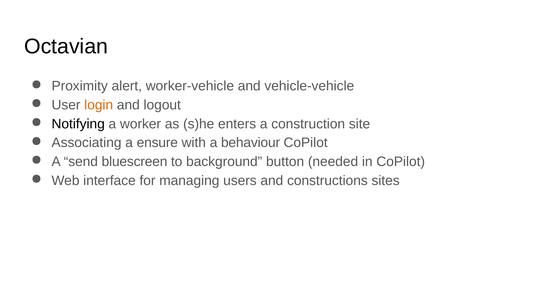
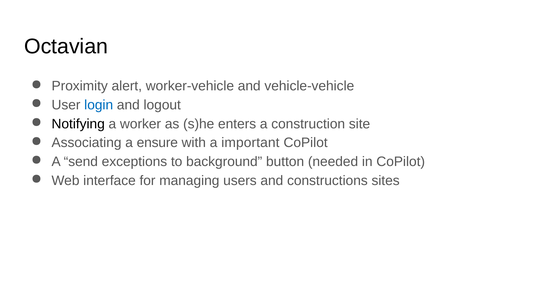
login colour: orange -> blue
behaviour: behaviour -> important
bluescreen: bluescreen -> exceptions
